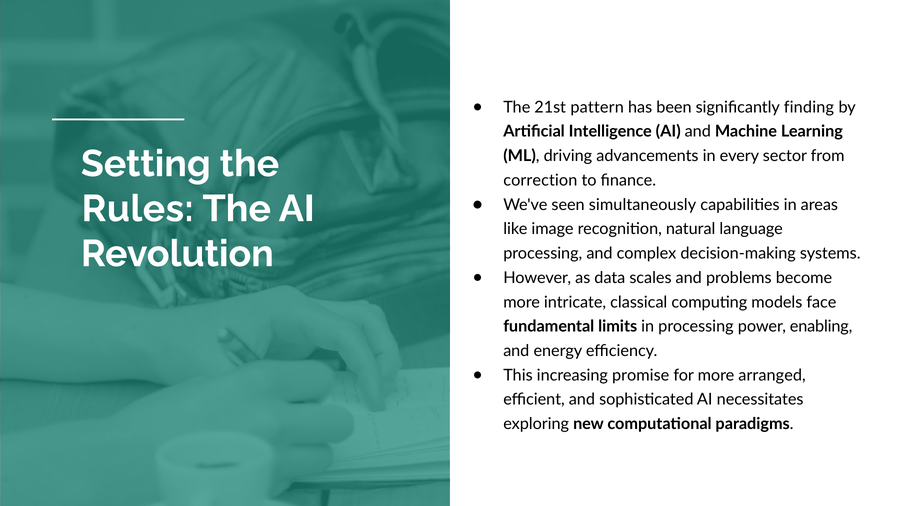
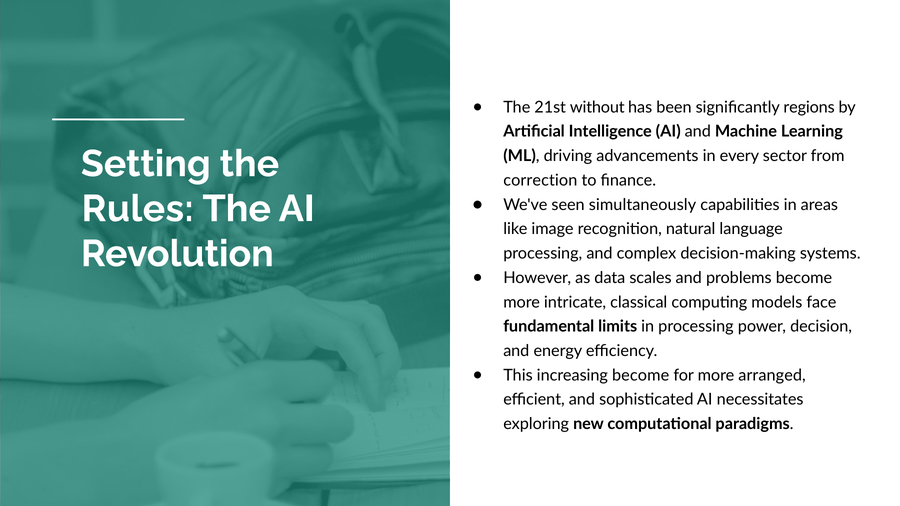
pattern: pattern -> without
finding: finding -> regions
enabling: enabling -> decision
increasing promise: promise -> become
